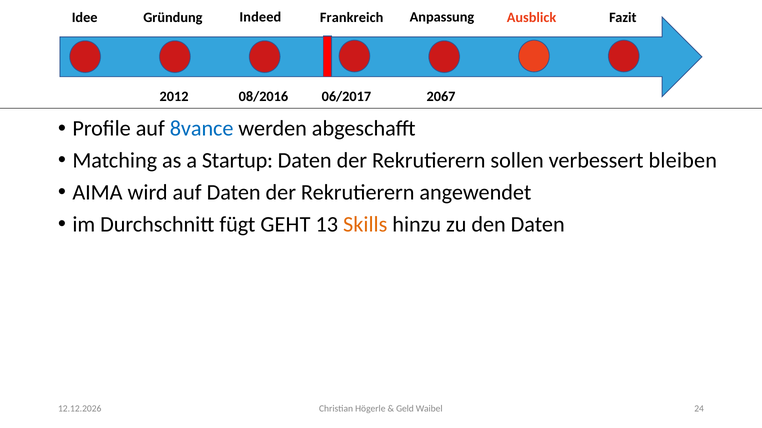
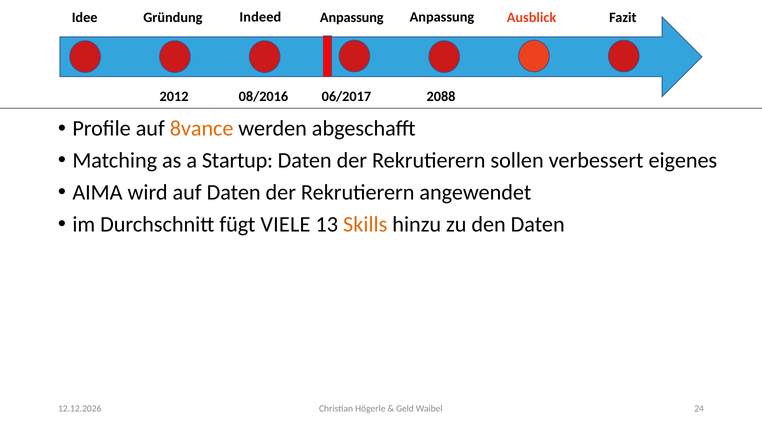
Frankreich at (352, 18): Frankreich -> Anpassung
2067: 2067 -> 2088
8vance colour: blue -> orange
bleiben: bleiben -> eigenes
GEHT: GEHT -> VIELE
